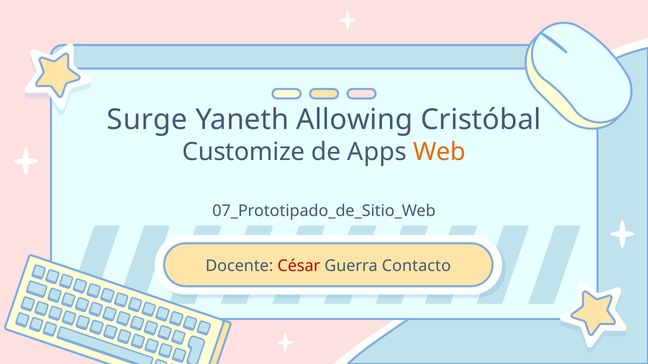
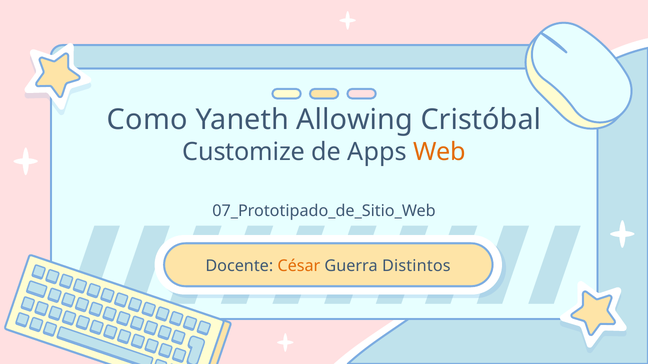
Surge: Surge -> Como
César colour: red -> orange
Contacto: Contacto -> Distintos
